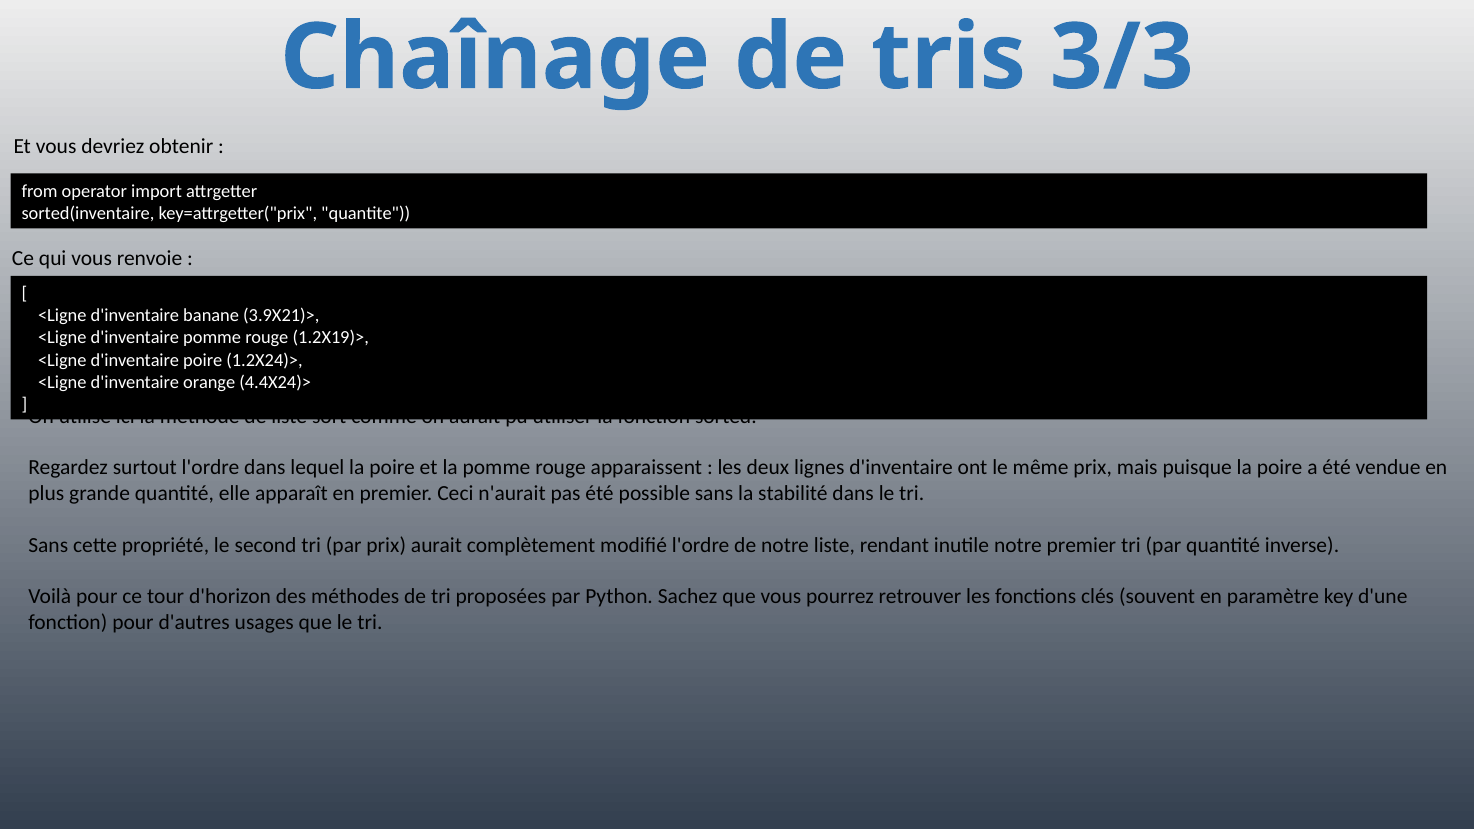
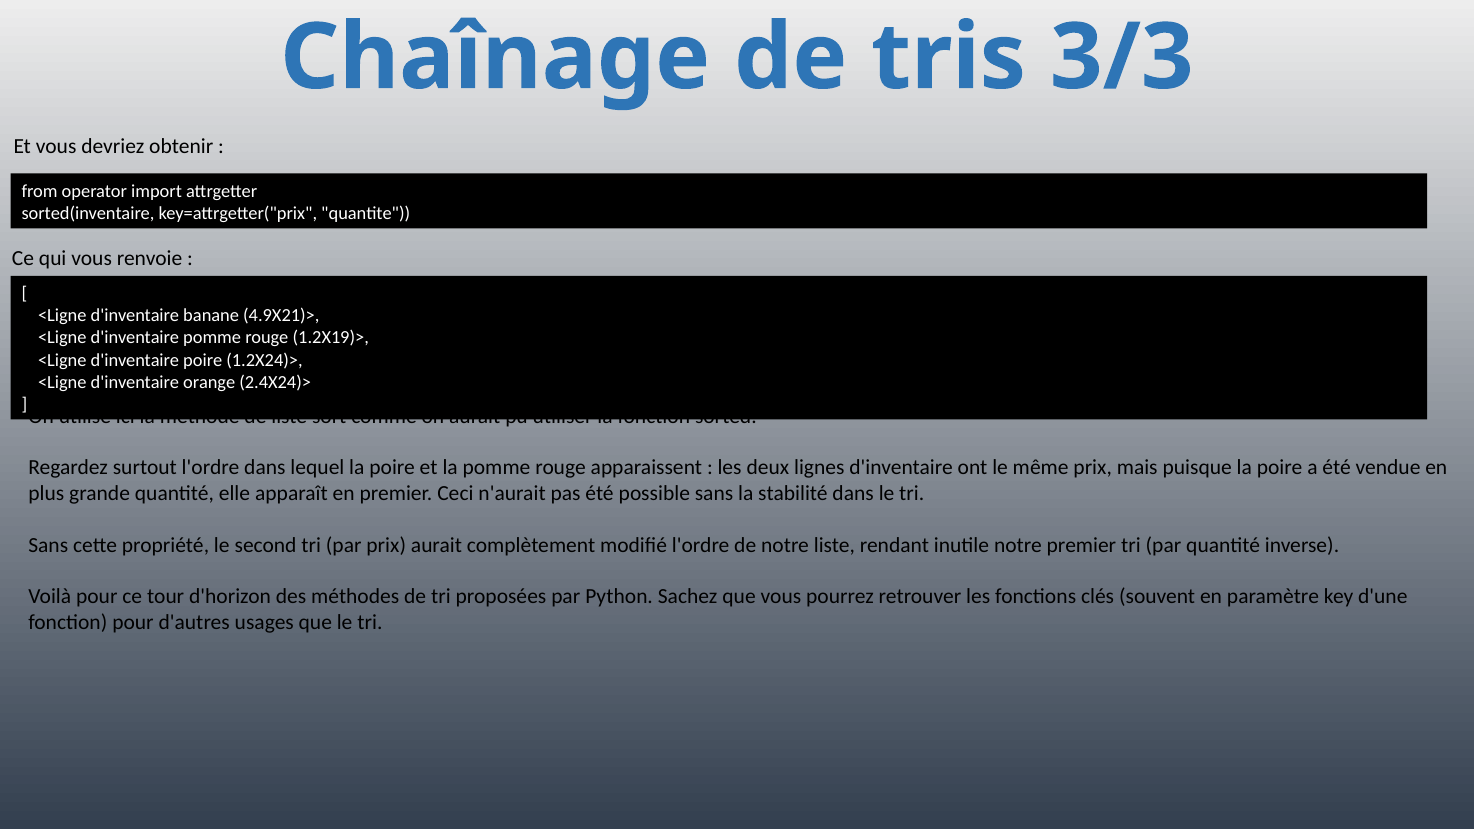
3.9X21)>: 3.9X21)> -> 4.9X21)>
4.4X24)>: 4.4X24)> -> 2.4X24)>
